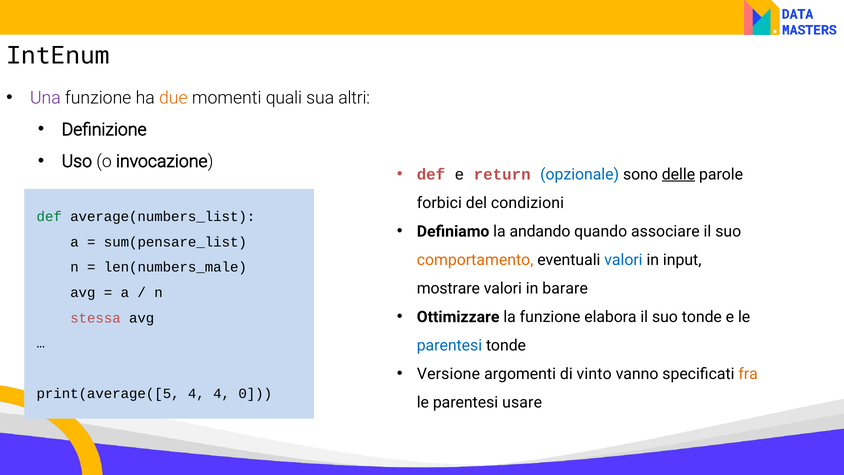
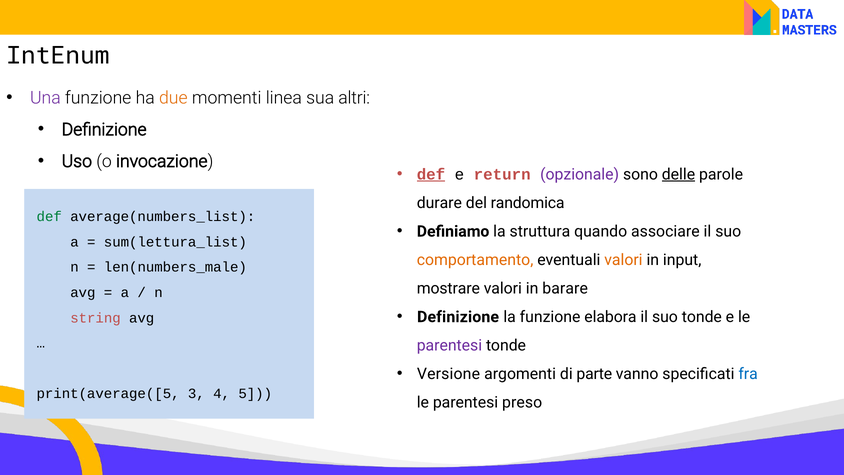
quali: quali -> linea
def at (431, 174) underline: none -> present
opzionale colour: blue -> purple
forbici: forbici -> durare
condizioni: condizioni -> randomica
andando: andando -> struttura
sum(pensare_list: sum(pensare_list -> sum(lettura_list
valori at (623, 260) colour: blue -> orange
Ottimizzare at (458, 317): Ottimizzare -> Definizione
stessa: stessa -> string
parentesi at (449, 345) colour: blue -> purple
vinto: vinto -> parte
fra colour: orange -> blue
print(average([5 4: 4 -> 3
0: 0 -> 5
usare: usare -> preso
